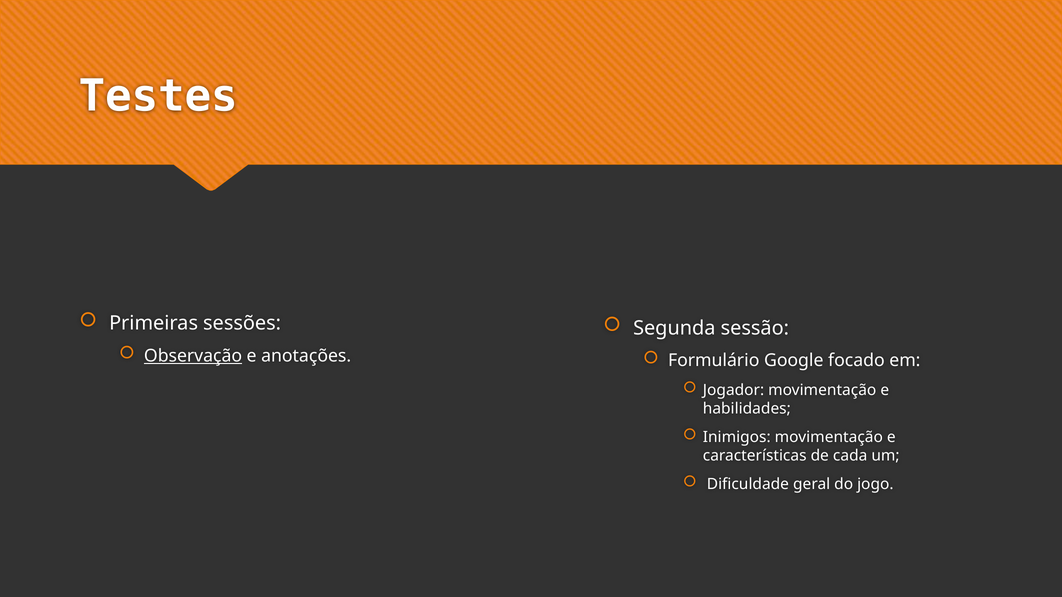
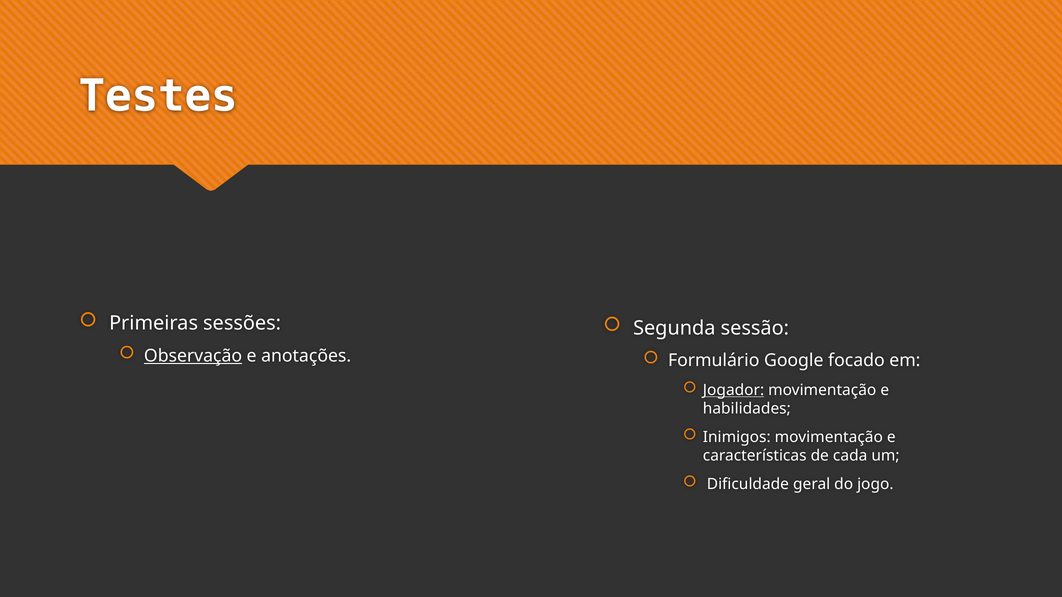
Jogador underline: none -> present
